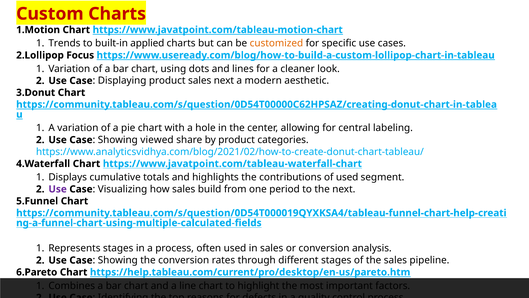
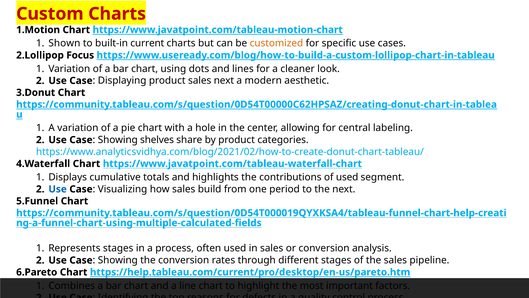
Trends: Trends -> Shown
applied: applied -> current
viewed: viewed -> shelves
Use at (58, 189) colour: purple -> blue
